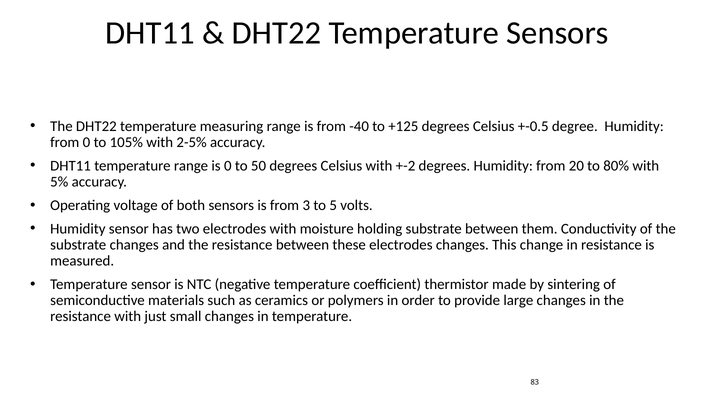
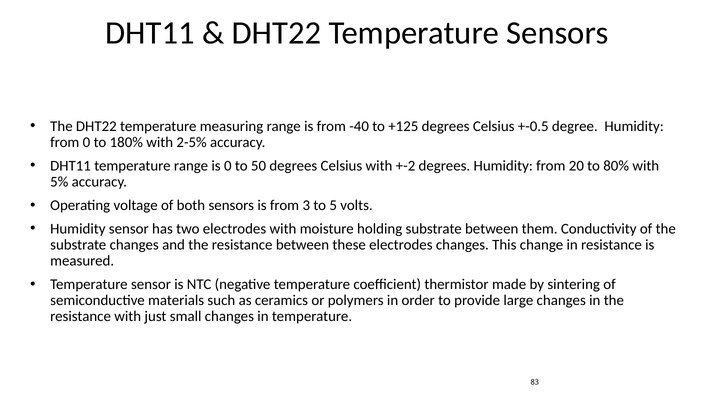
105%: 105% -> 180%
